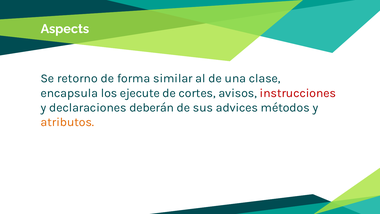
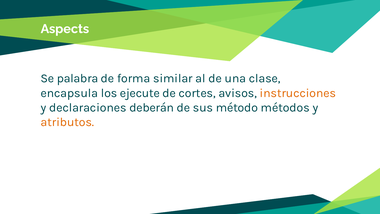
retorno: retorno -> palabra
instrucciones colour: red -> orange
advices: advices -> método
